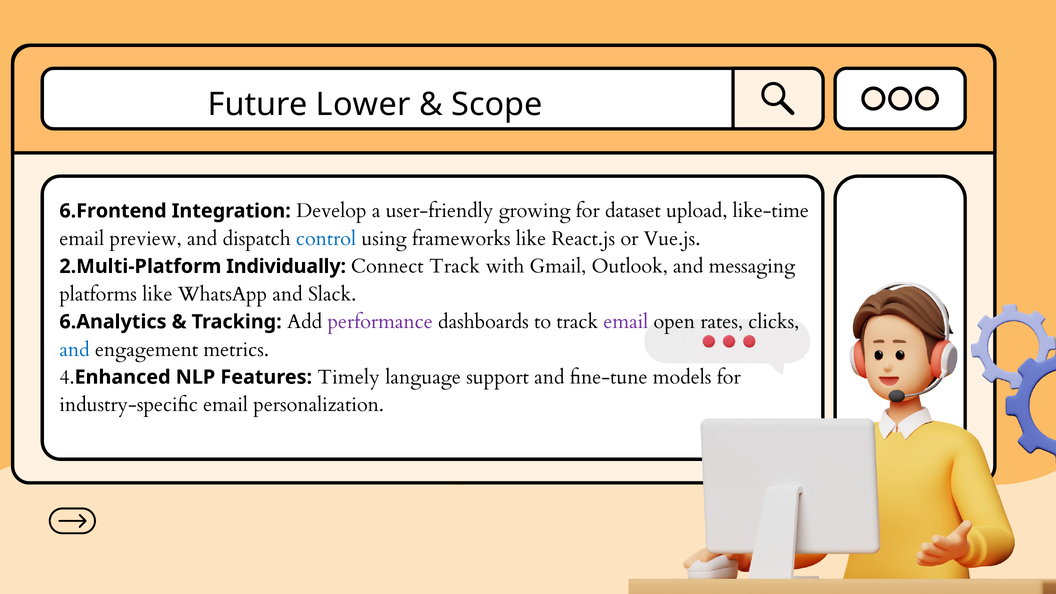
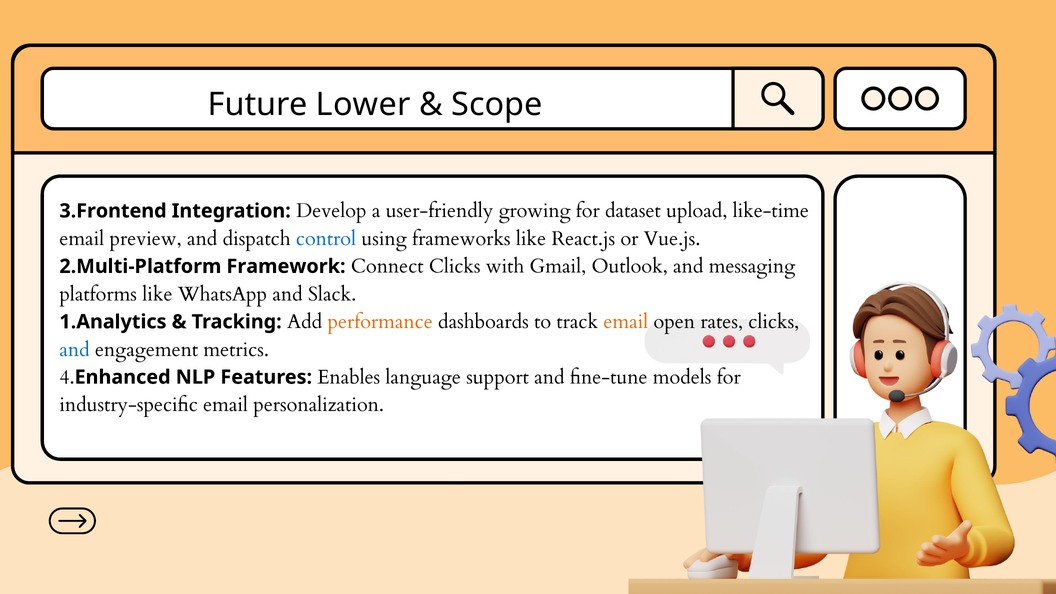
6.Frontend: 6.Frontend -> 3.Frontend
Individually: Individually -> Framework
Connect Track: Track -> Clicks
6.Analytics: 6.Analytics -> 1.Analytics
performance colour: purple -> orange
email at (626, 322) colour: purple -> orange
Timely: Timely -> Enables
